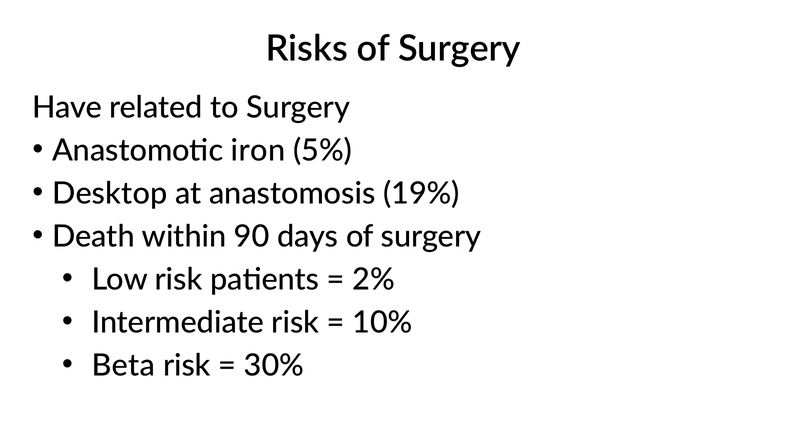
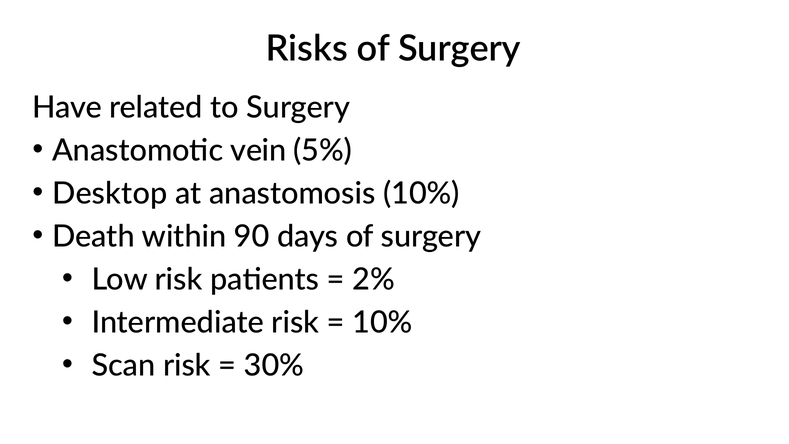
iron: iron -> vein
anastomosis 19%: 19% -> 10%
Beta: Beta -> Scan
